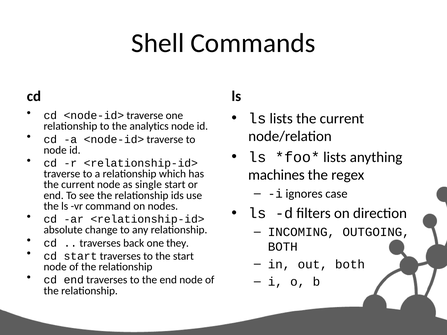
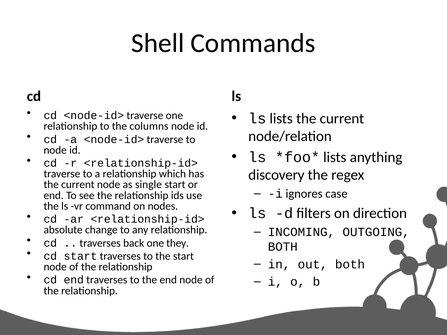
analytics: analytics -> columns
machines: machines -> discovery
